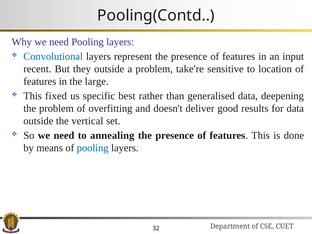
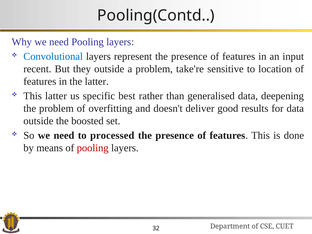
the large: large -> latter
This fixed: fixed -> latter
vertical: vertical -> boosted
annealing: annealing -> processed
pooling at (93, 148) colour: blue -> red
